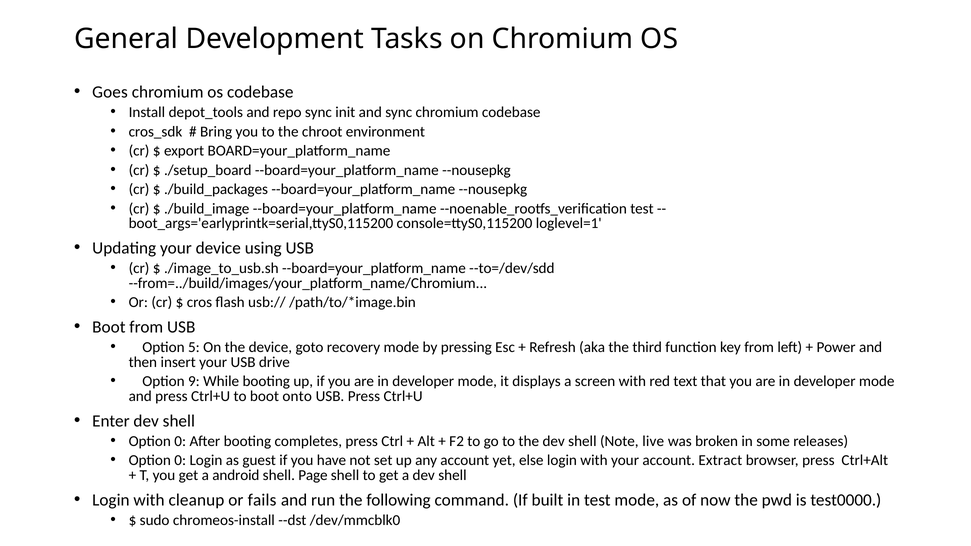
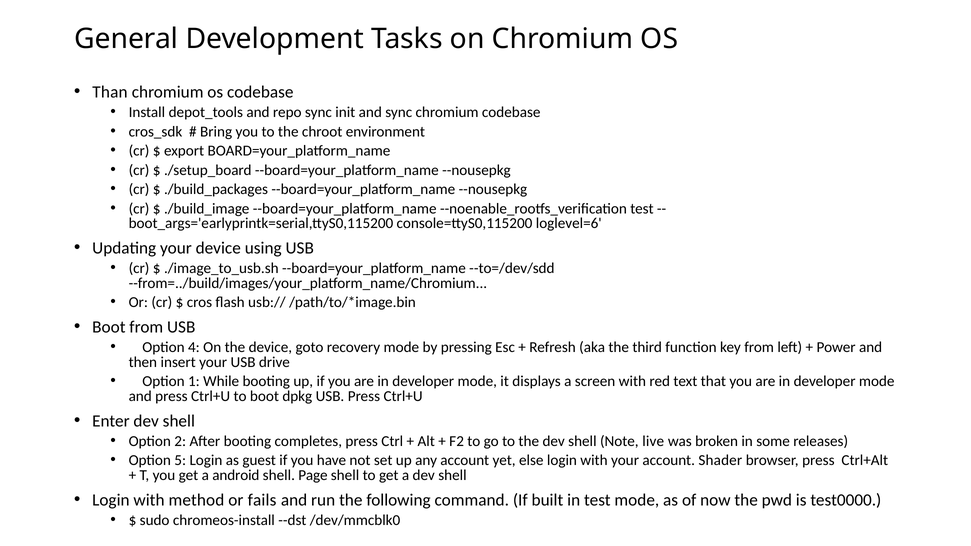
Goes: Goes -> Than
loglevel=1: loglevel=1 -> loglevel=6
5: 5 -> 4
9: 9 -> 1
onto: onto -> dpkg
0 at (180, 441): 0 -> 2
0 at (180, 461): 0 -> 5
Extract: Extract -> Shader
cleanup: cleanup -> method
